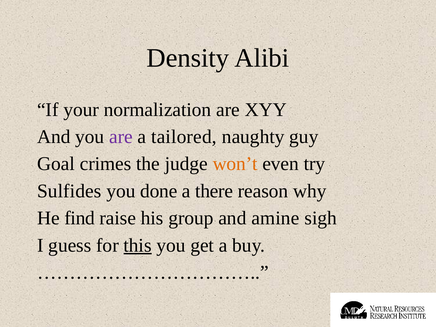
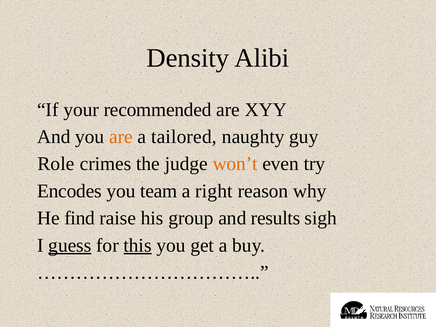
normalization: normalization -> recommended
are at (121, 137) colour: purple -> orange
Goal: Goal -> Role
Sulfides: Sulfides -> Encodes
done: done -> team
there: there -> right
amine: amine -> results
guess underline: none -> present
